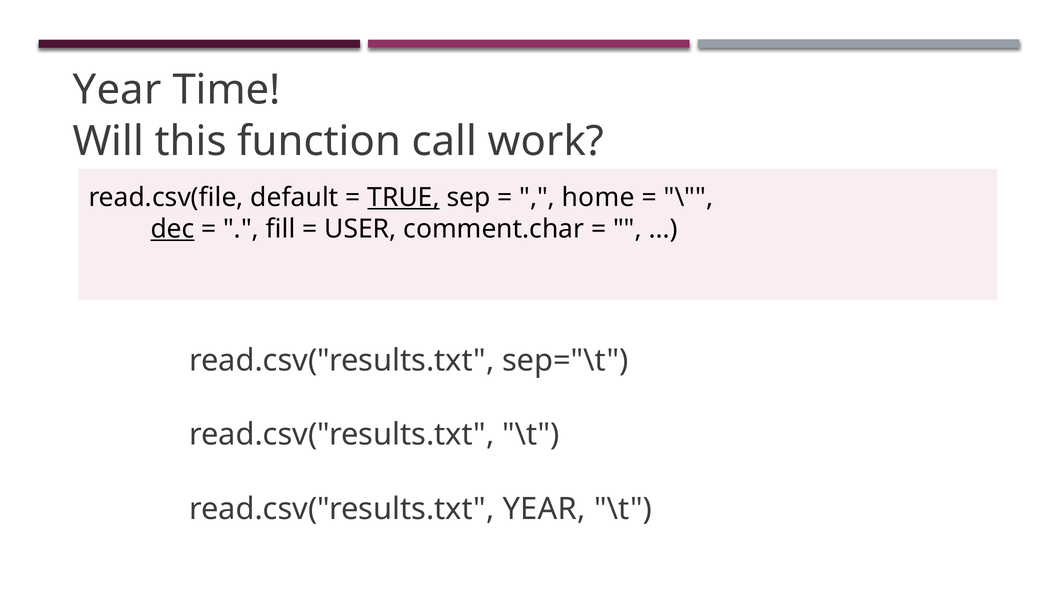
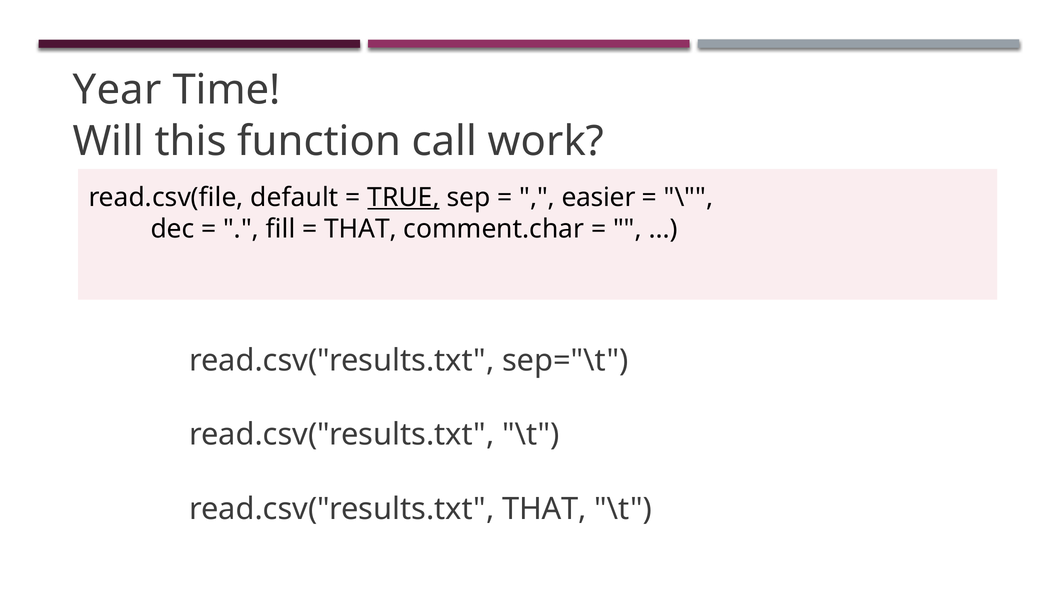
home: home -> easier
dec underline: present -> none
USER at (360, 229): USER -> THAT
read.csv("results.txt YEAR: YEAR -> THAT
